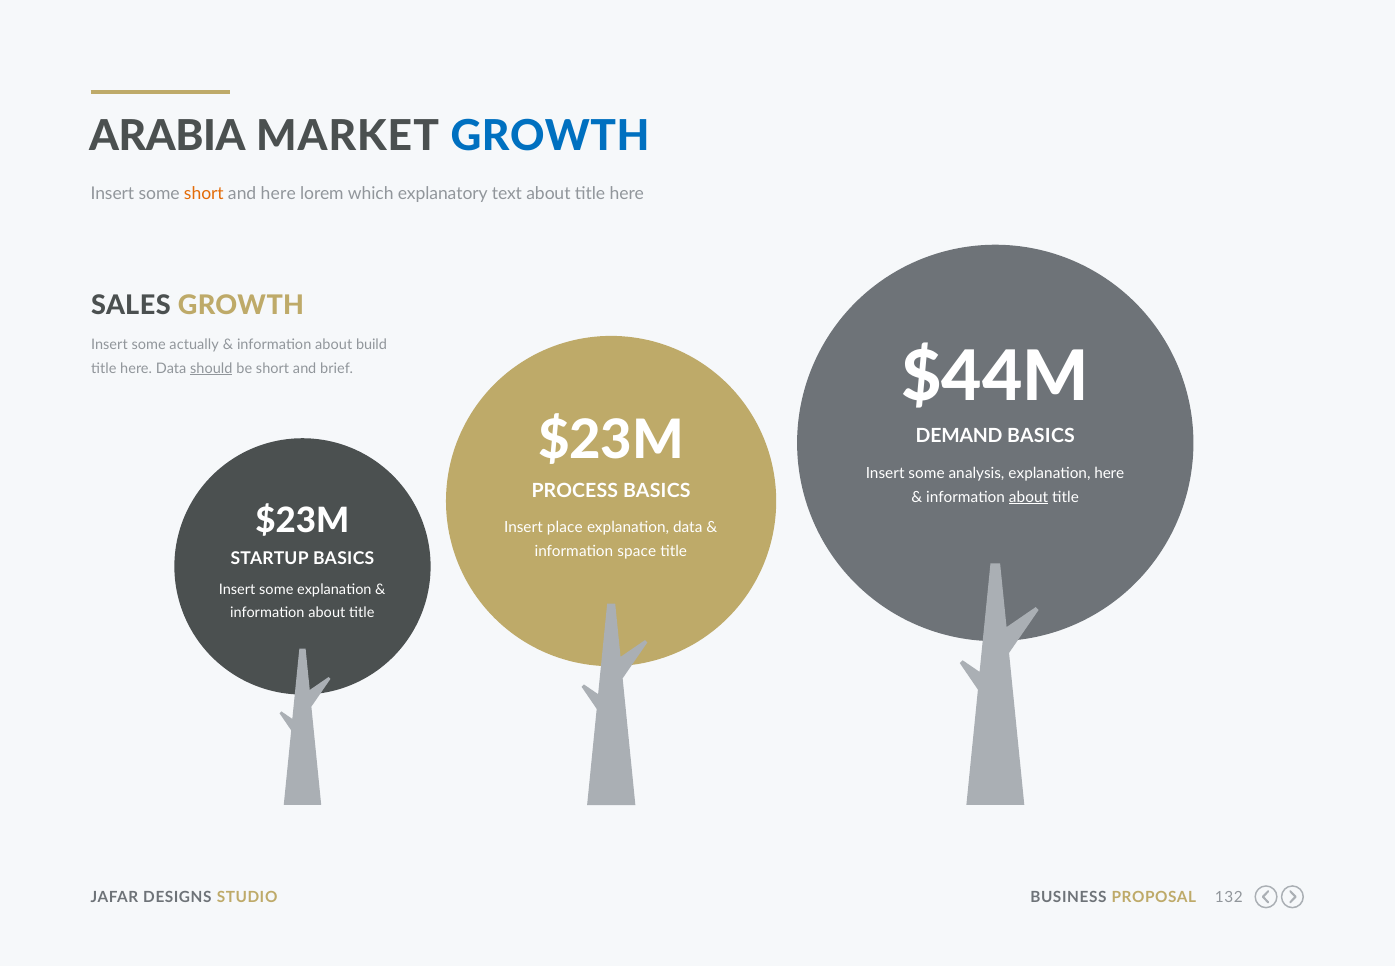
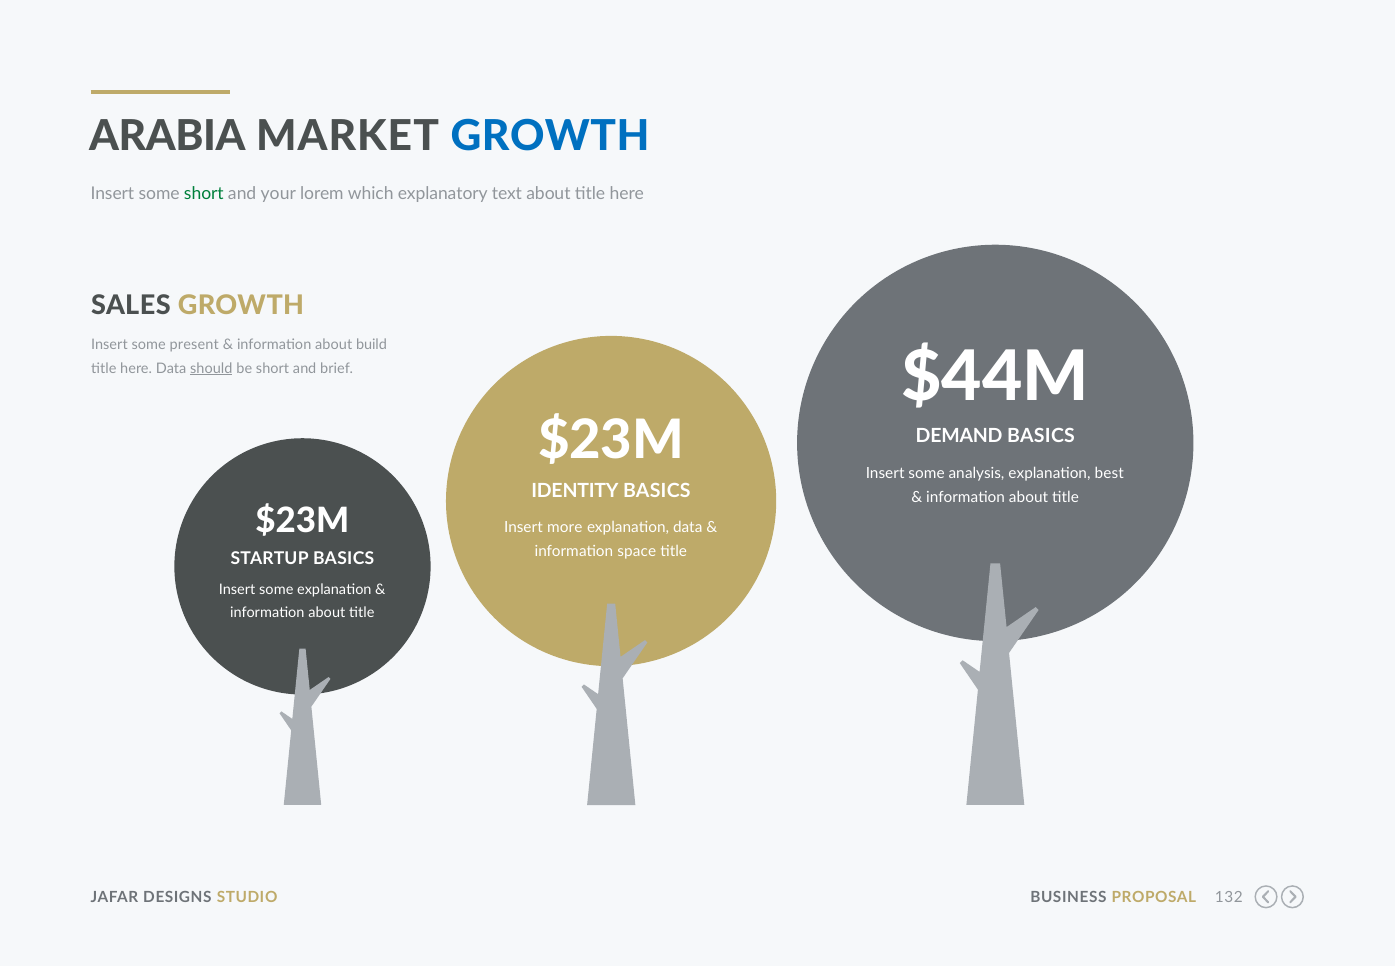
short at (204, 194) colour: orange -> green
and here: here -> your
actually: actually -> present
explanation here: here -> best
PROCESS: PROCESS -> IDENTITY
about at (1029, 497) underline: present -> none
place: place -> more
